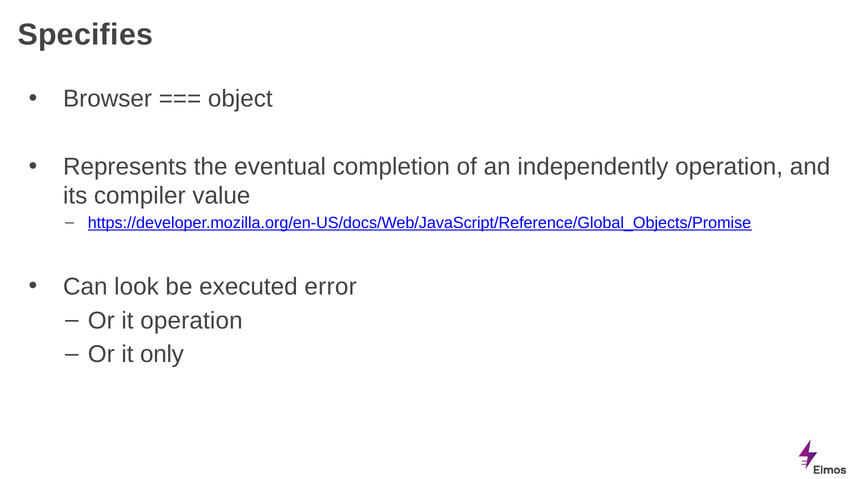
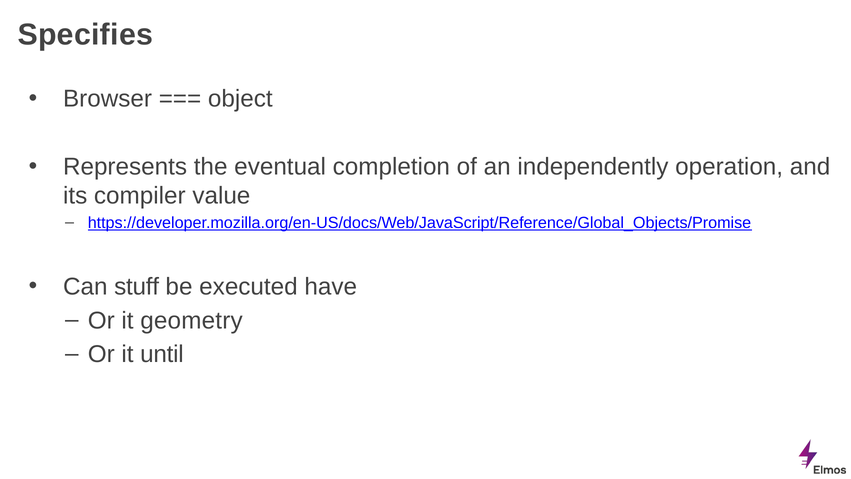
look: look -> stuff
error: error -> have
it operation: operation -> geometry
only: only -> until
